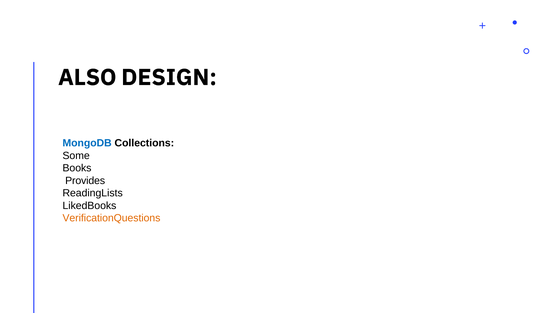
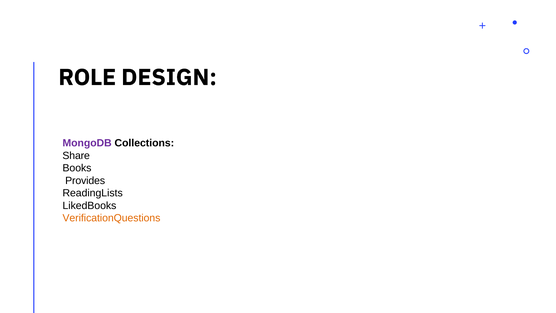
ALSO: ALSO -> ROLE
MongoDB colour: blue -> purple
Some: Some -> Share
